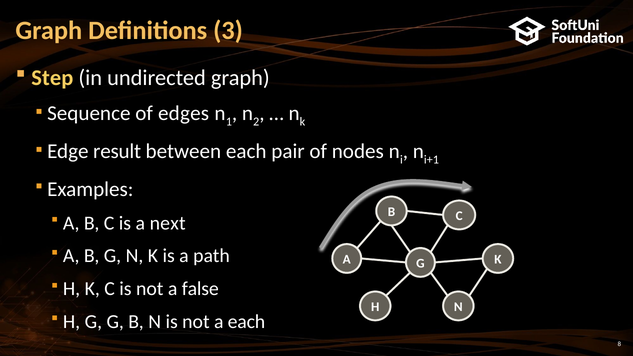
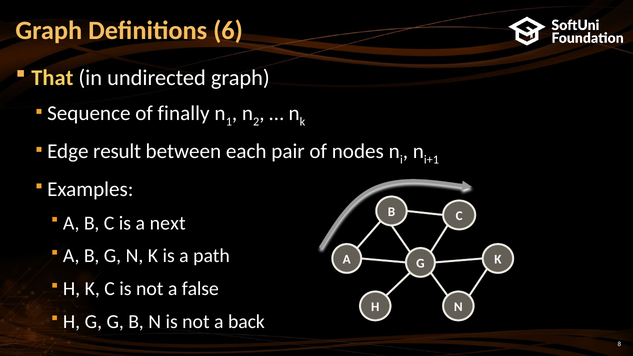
3: 3 -> 6
Step: Step -> That
edges: edges -> finally
a each: each -> back
